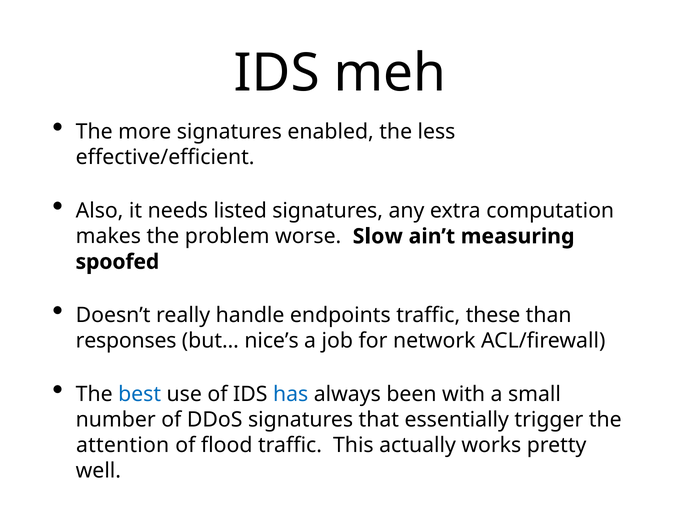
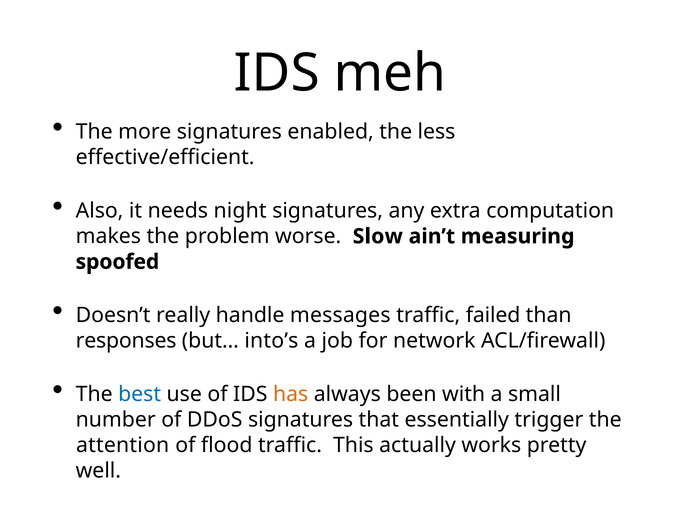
listed: listed -> night
endpoints: endpoints -> messages
these: these -> failed
nice’s: nice’s -> into’s
has colour: blue -> orange
